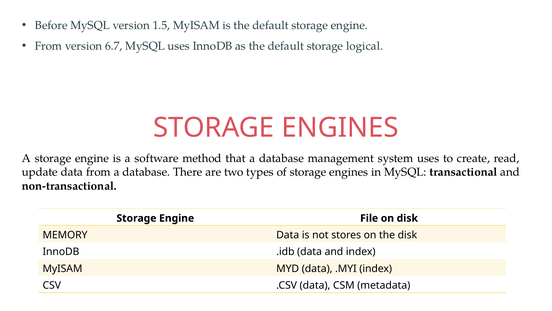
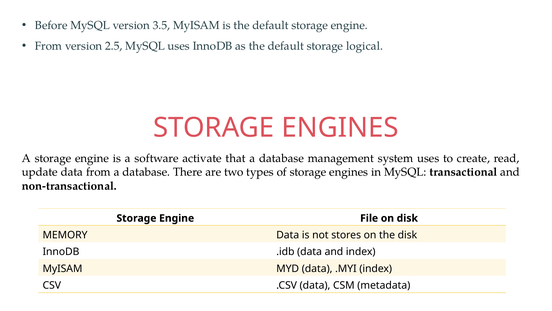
1.5: 1.5 -> 3.5
6.7: 6.7 -> 2.5
method: method -> activate
